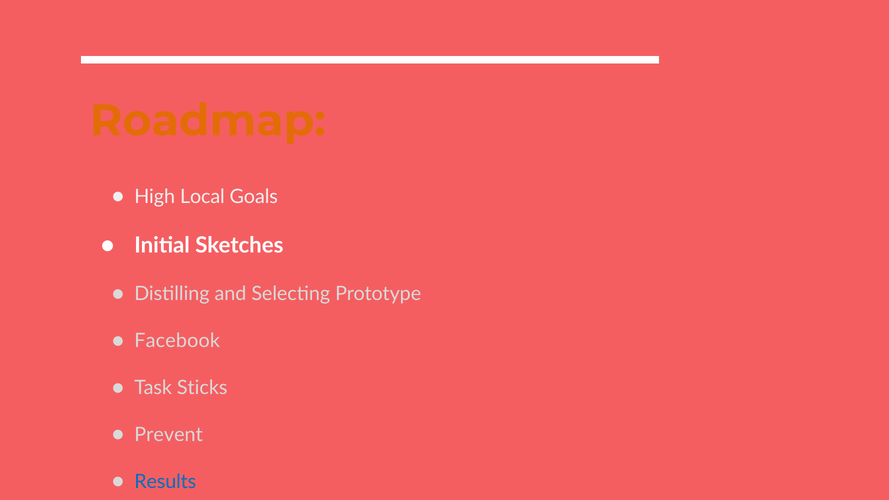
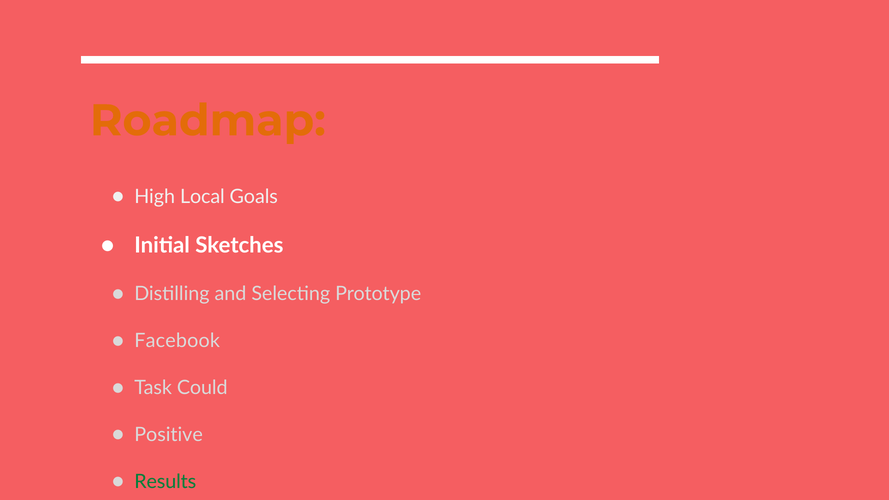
Sticks: Sticks -> Could
Prevent: Prevent -> Positive
Results colour: blue -> green
